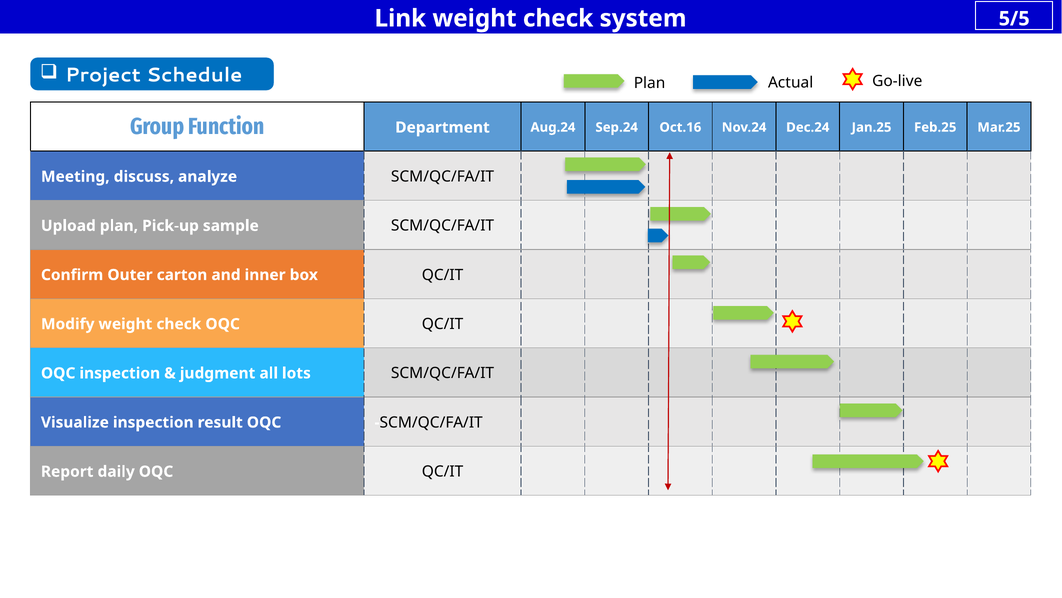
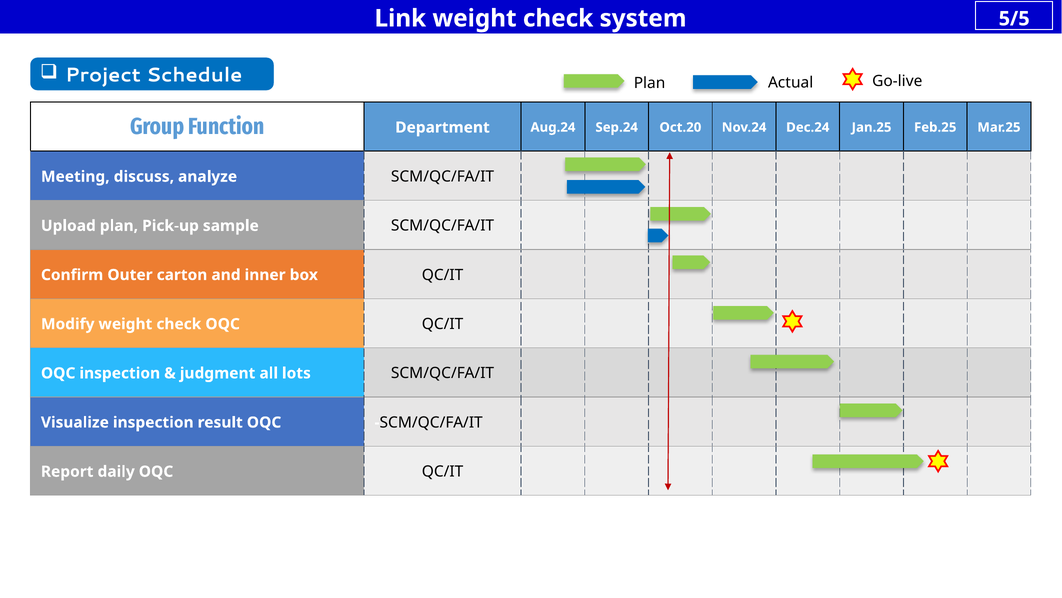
Oct.16: Oct.16 -> Oct.20
